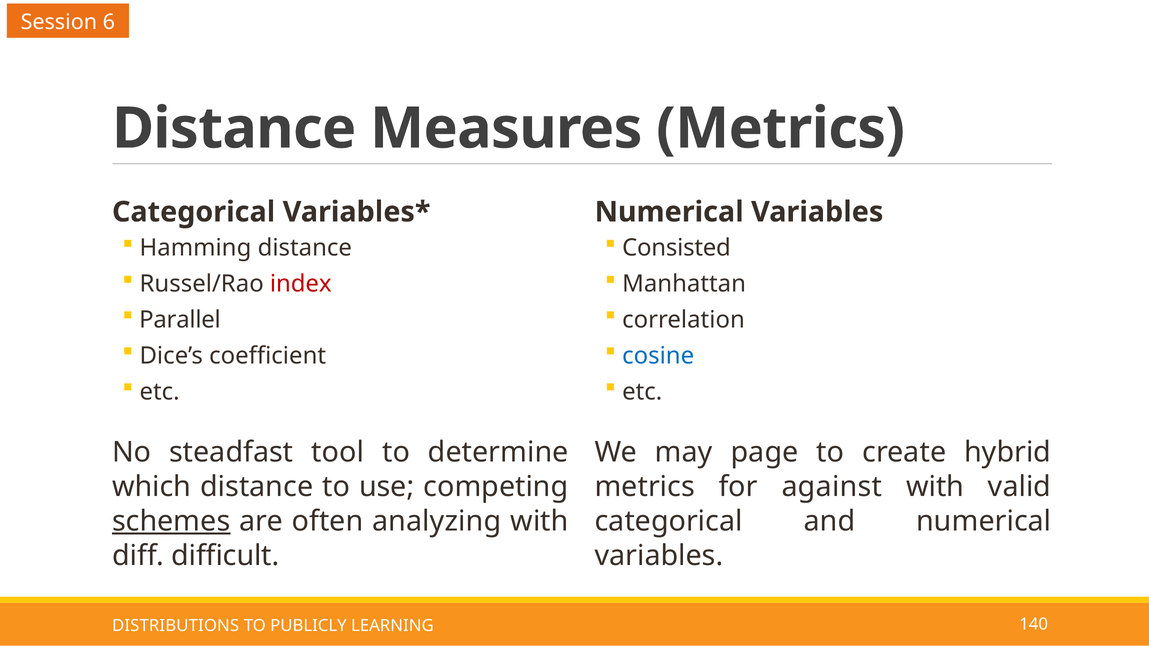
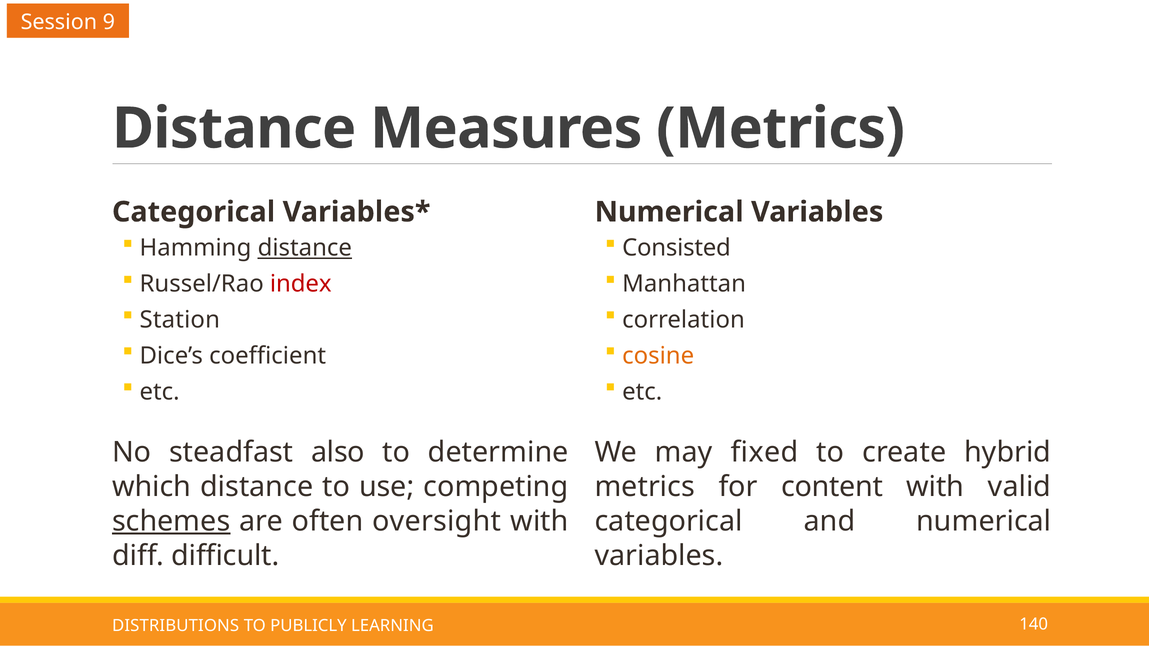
6: 6 -> 9
distance at (305, 248) underline: none -> present
Parallel: Parallel -> Station
cosine colour: blue -> orange
tool: tool -> also
page: page -> fixed
against: against -> content
analyzing: analyzing -> oversight
